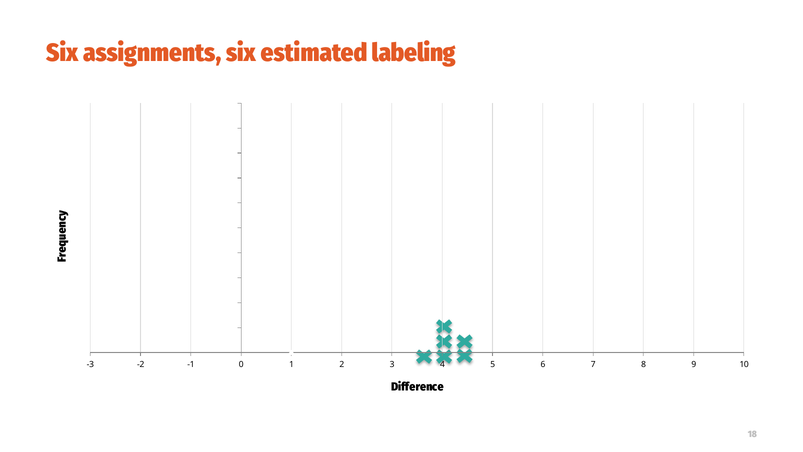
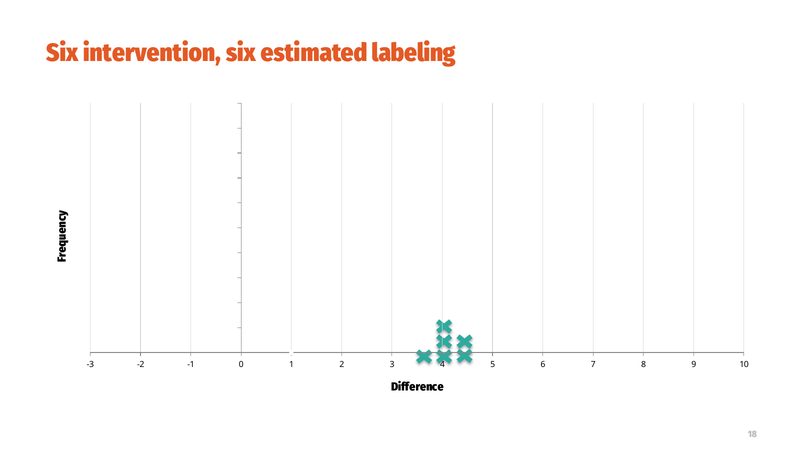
assignments: assignments -> intervention
